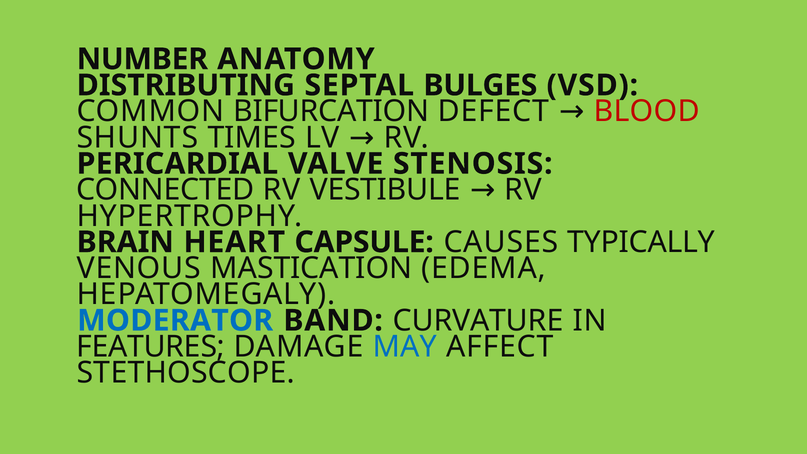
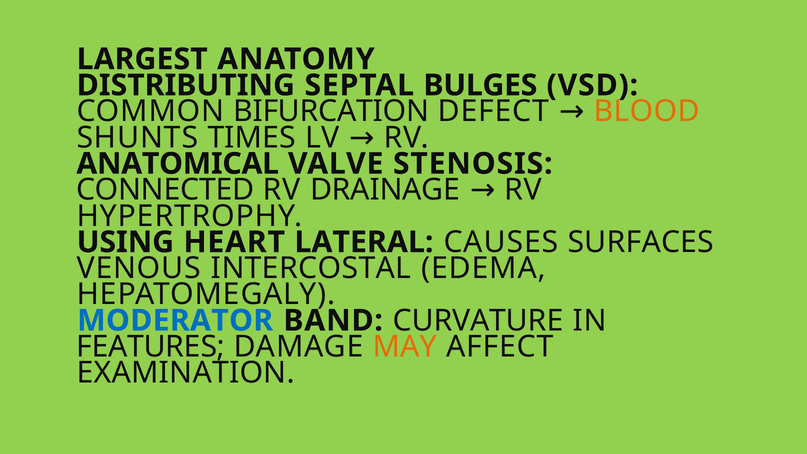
NUMBER: NUMBER -> LARGEST
BLOOD colour: red -> orange
PERICARDIAL: PERICARDIAL -> ANATOMICAL
VESTIBULE: VESTIBULE -> DRAINAGE
BRAIN: BRAIN -> USING
CAPSULE: CAPSULE -> LATERAL
TYPICALLY: TYPICALLY -> SURFACES
MASTICATION: MASTICATION -> INTERCOSTAL
MAY colour: blue -> orange
STETHOSCOPE: STETHOSCOPE -> EXAMINATION
